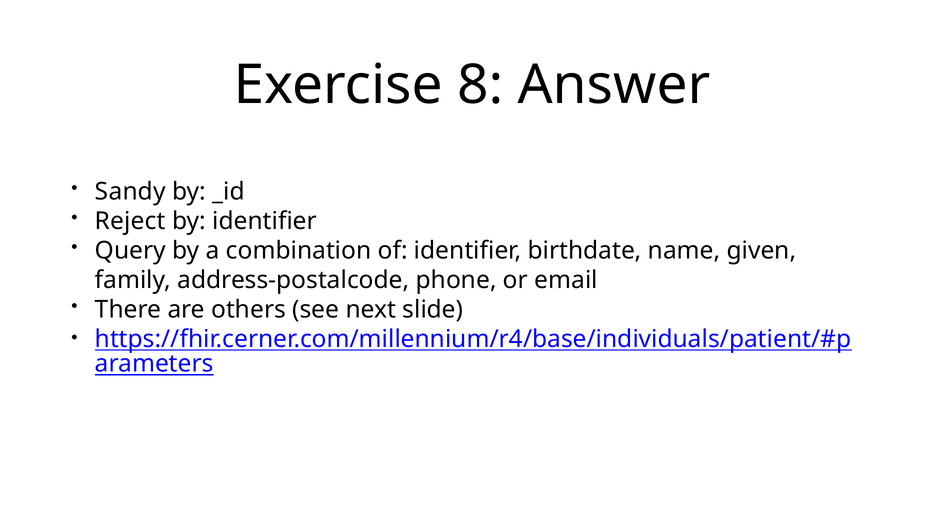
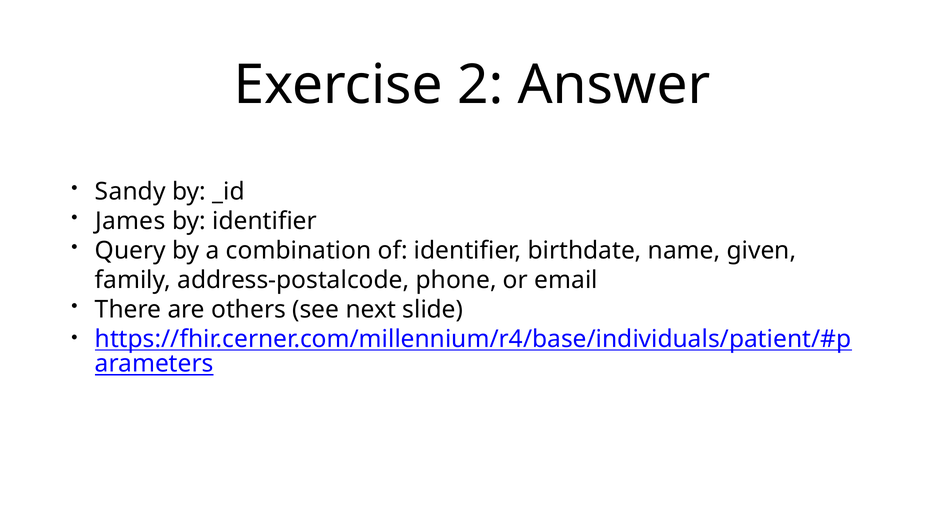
8: 8 -> 2
Reject: Reject -> James
